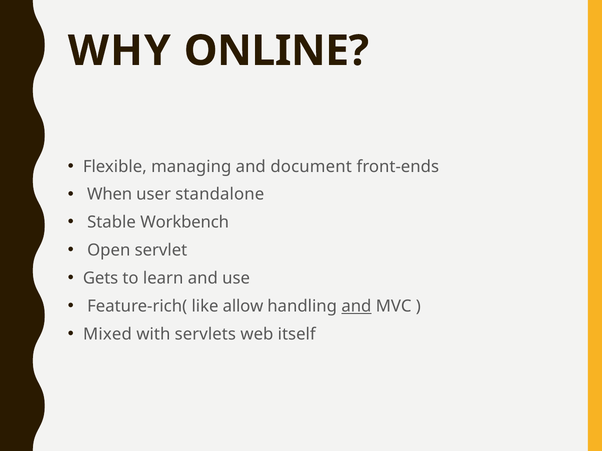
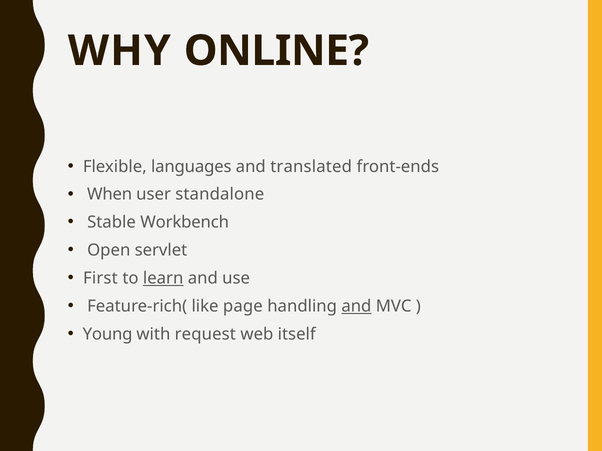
managing: managing -> languages
document: document -> translated
Gets: Gets -> First
learn underline: none -> present
allow: allow -> page
Mixed: Mixed -> Young
servlets: servlets -> request
